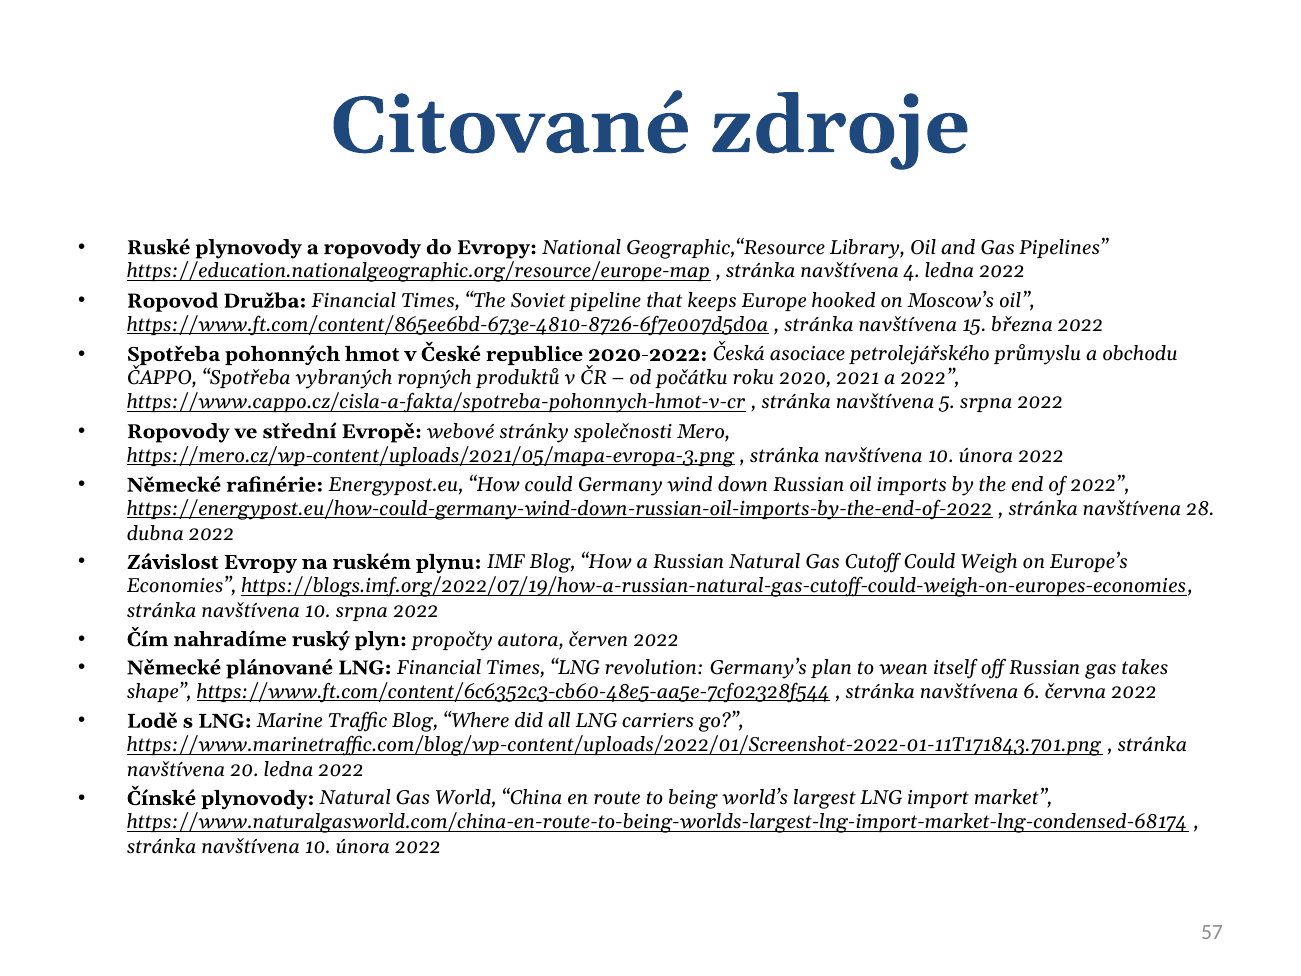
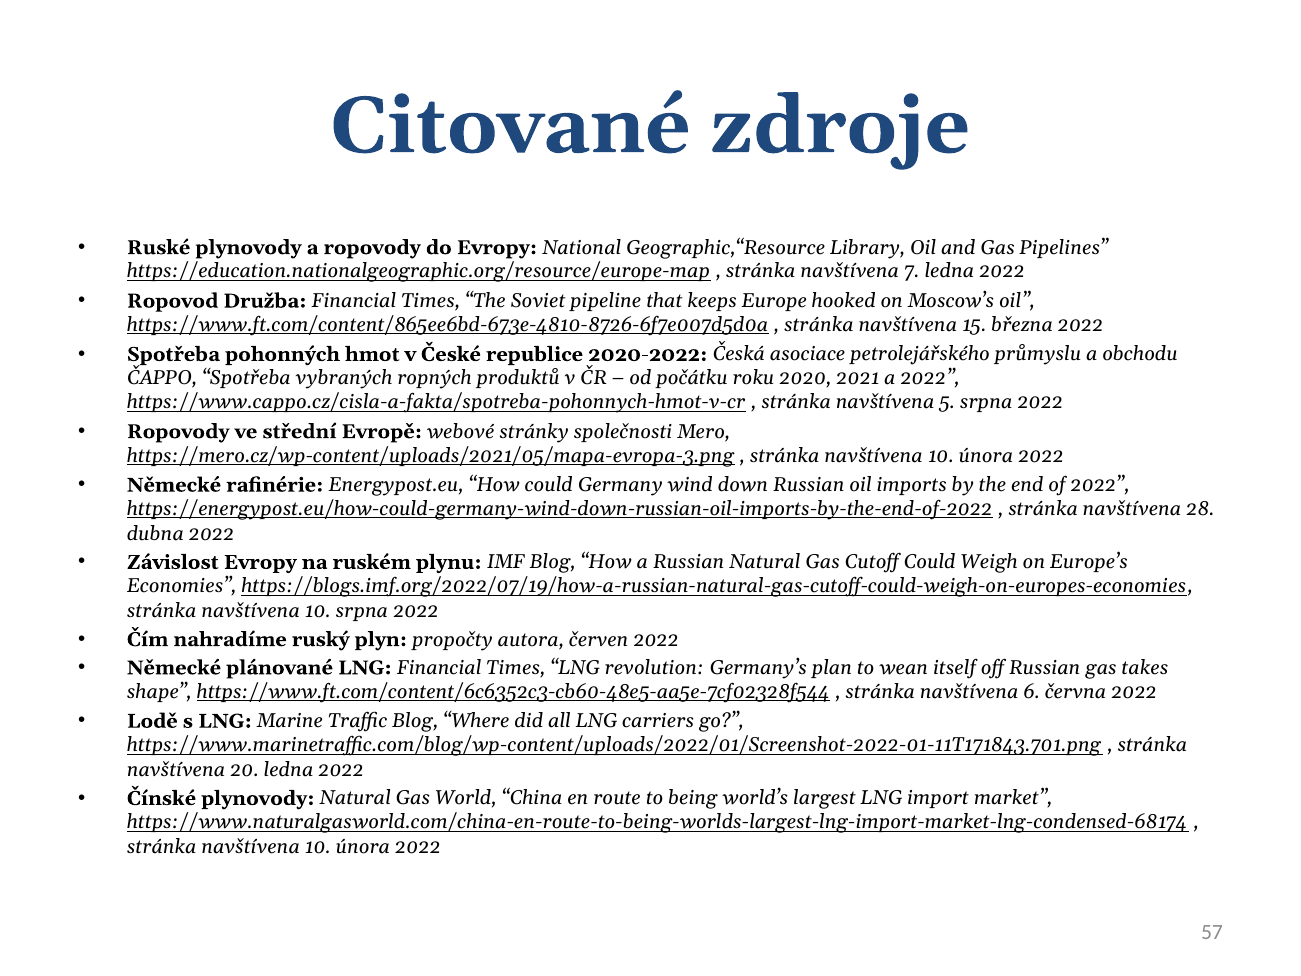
4: 4 -> 7
